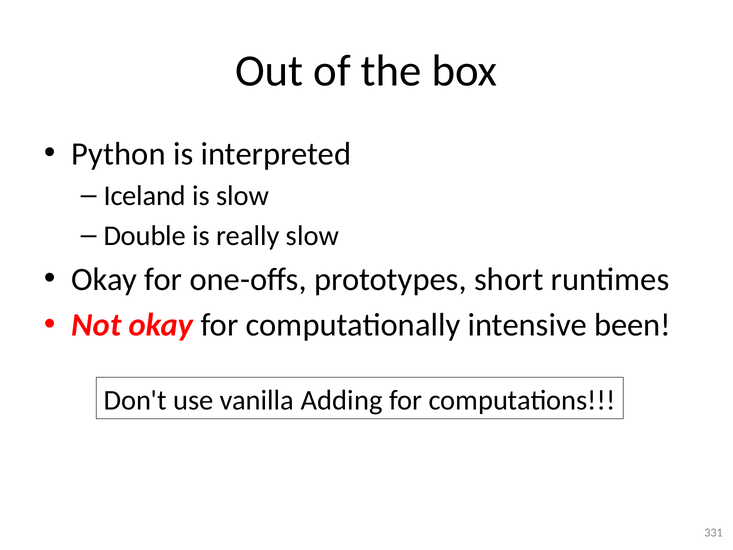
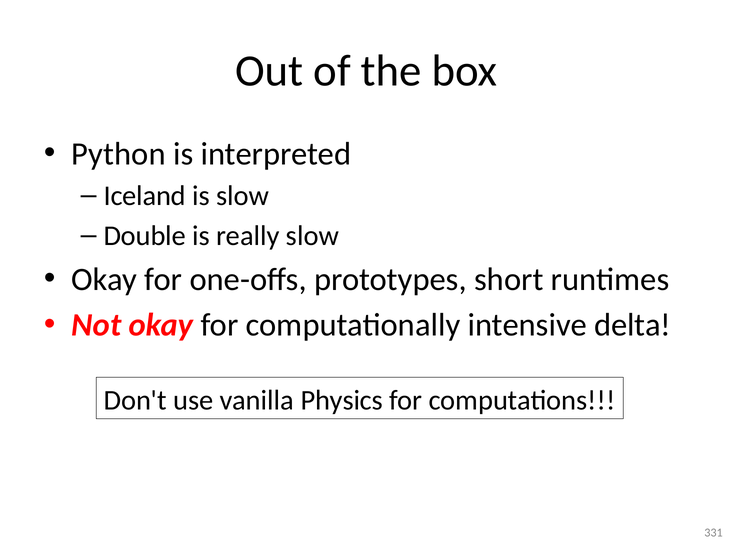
been: been -> delta
Adding: Adding -> Physics
